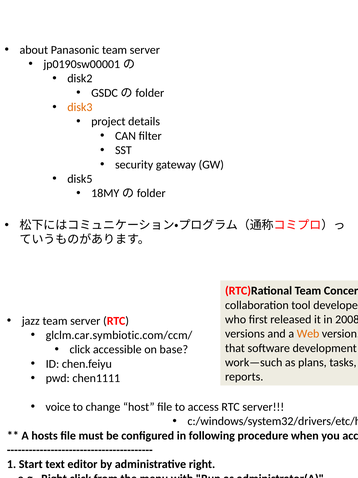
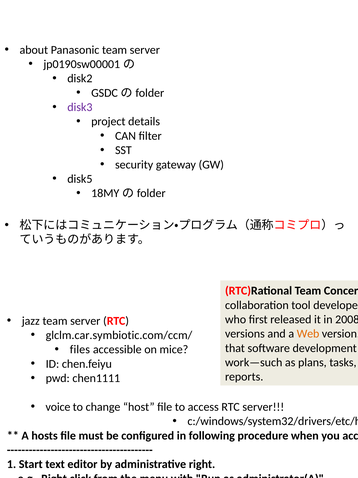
disk3 colour: orange -> purple
click at (80, 349): click -> files
base: base -> mice
